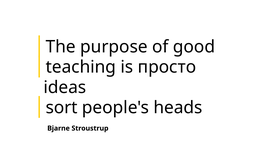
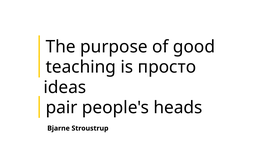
sort: sort -> pair
